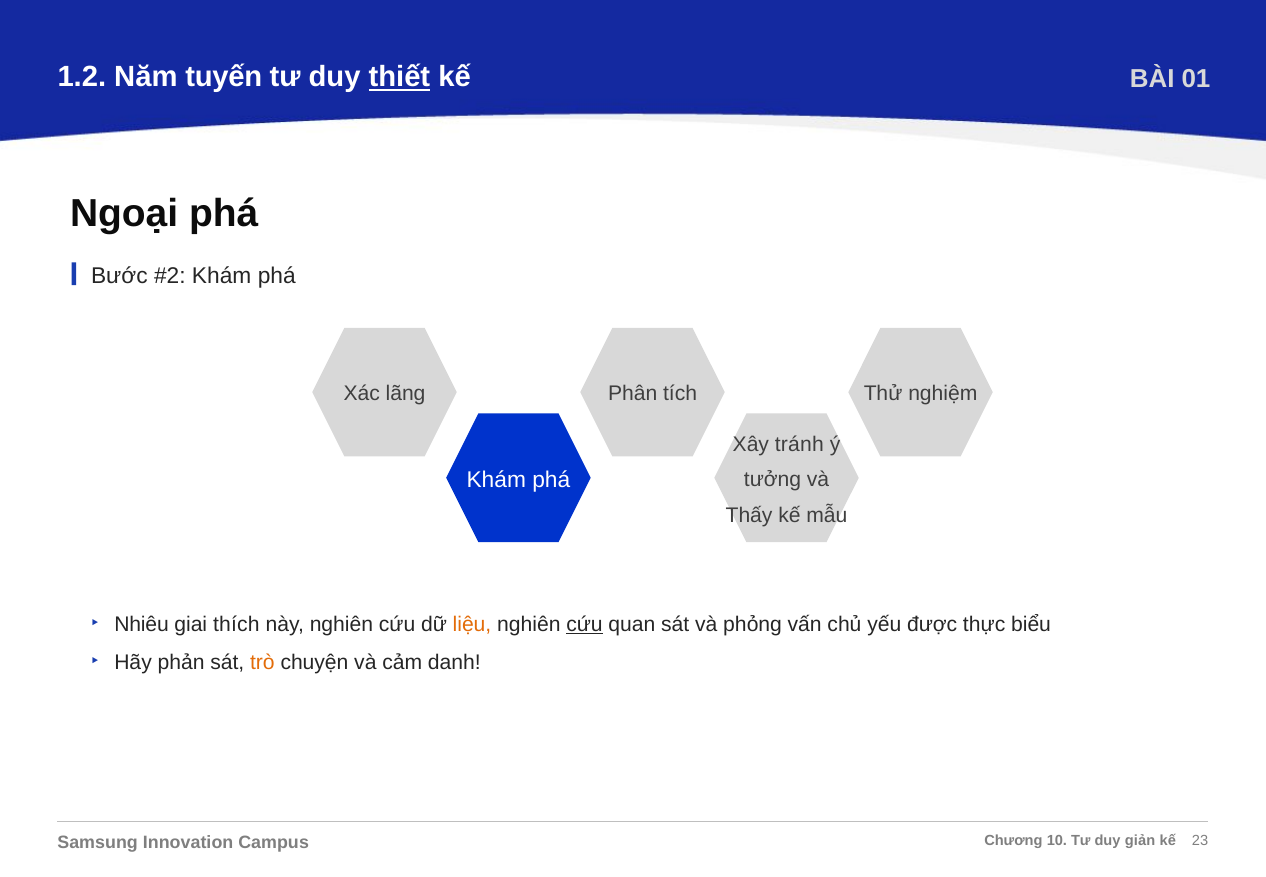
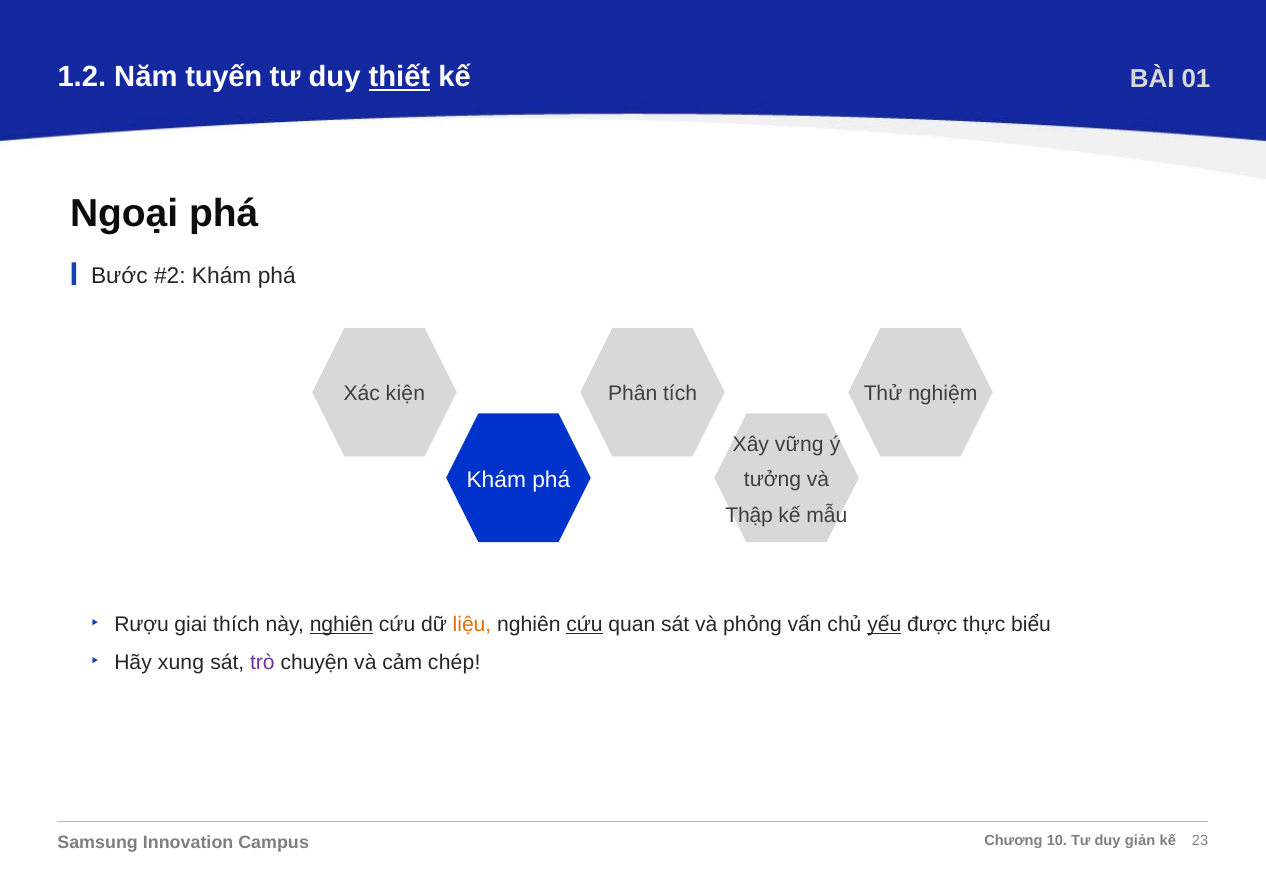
lãng: lãng -> kiện
tránh: tránh -> vững
Thấy: Thấy -> Thập
Nhiêu: Nhiêu -> Rượu
nghiên at (341, 624) underline: none -> present
yếu underline: none -> present
phản: phản -> xung
trò colour: orange -> purple
danh: danh -> chép
